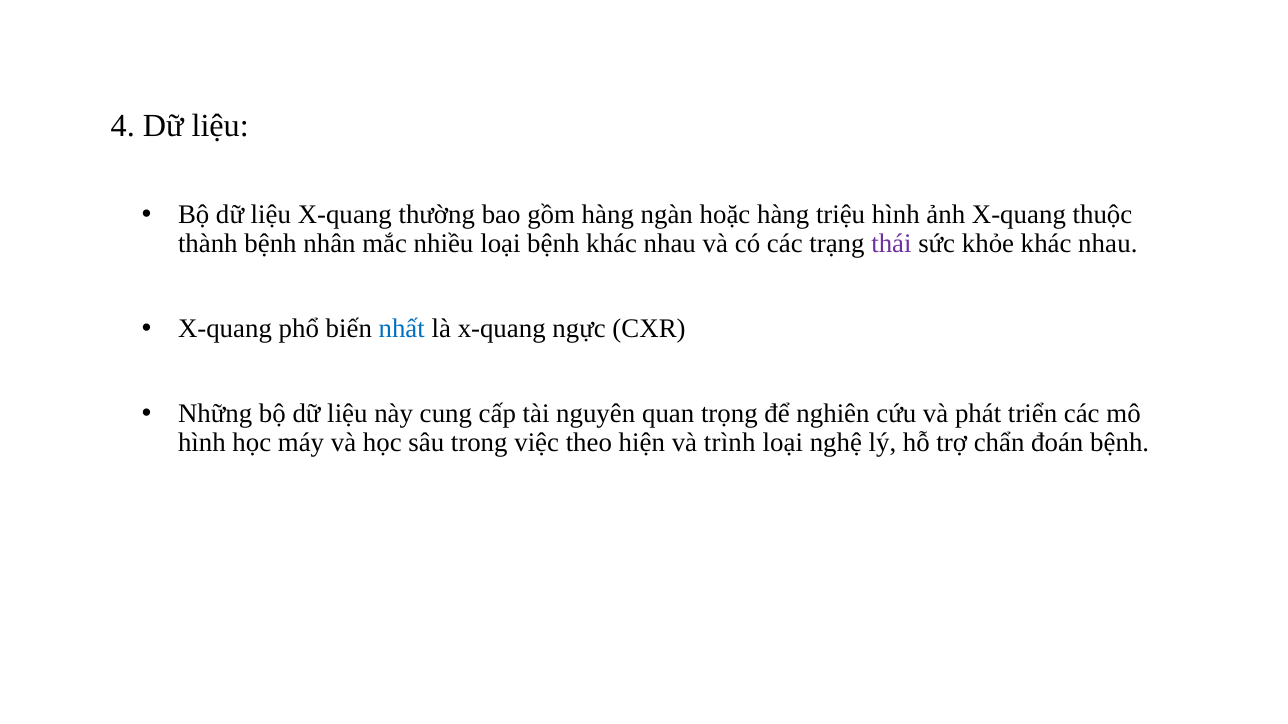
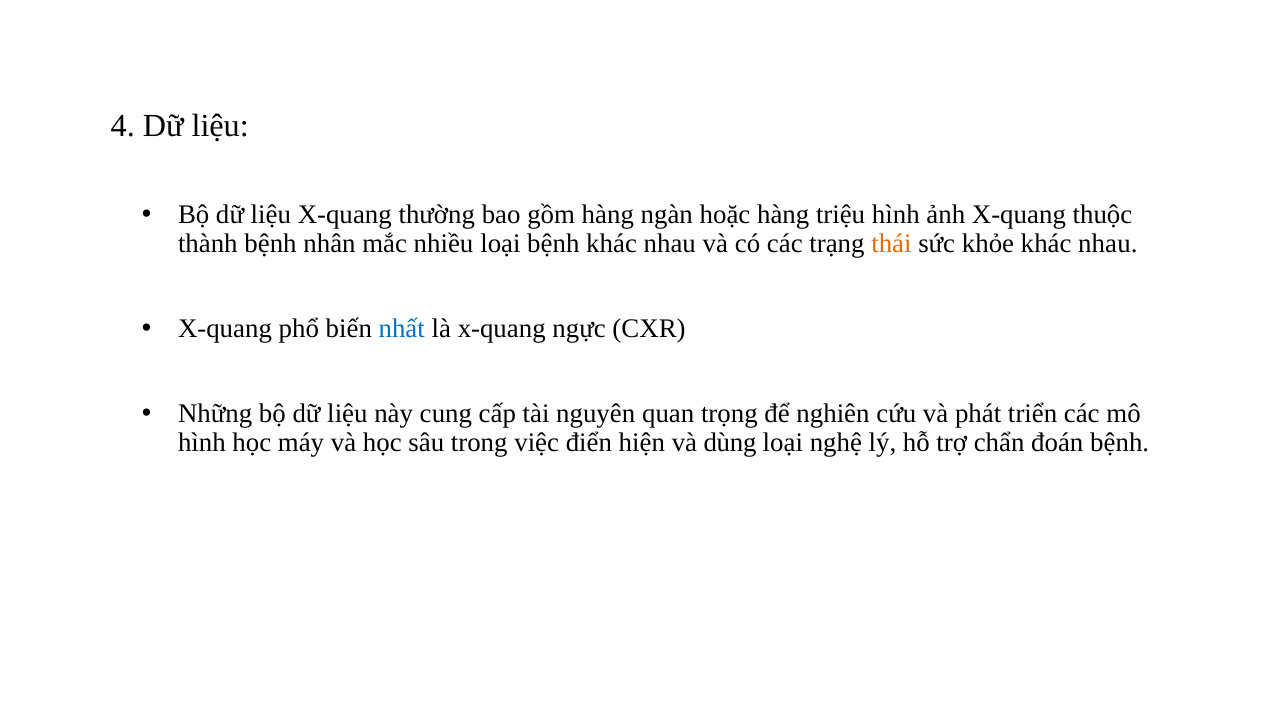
thái colour: purple -> orange
theo: theo -> điển
trình: trình -> dùng
